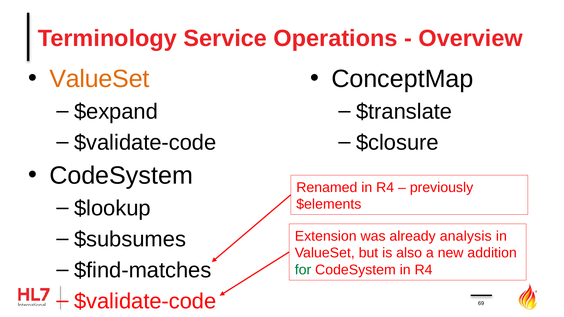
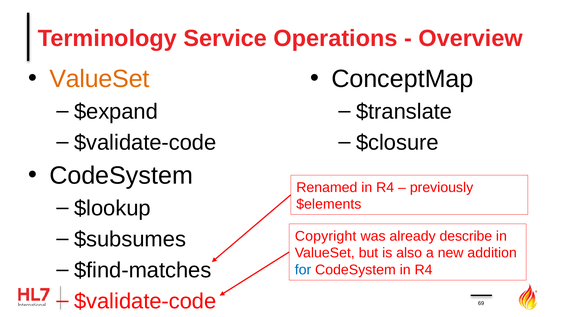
Extension: Extension -> Copyright
analysis: analysis -> describe
for colour: green -> blue
